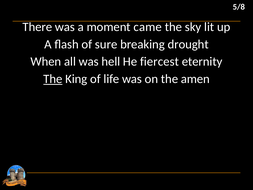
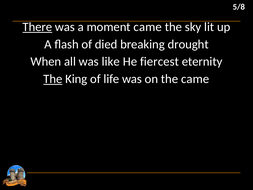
There underline: none -> present
sure: sure -> died
hell: hell -> like
the amen: amen -> came
